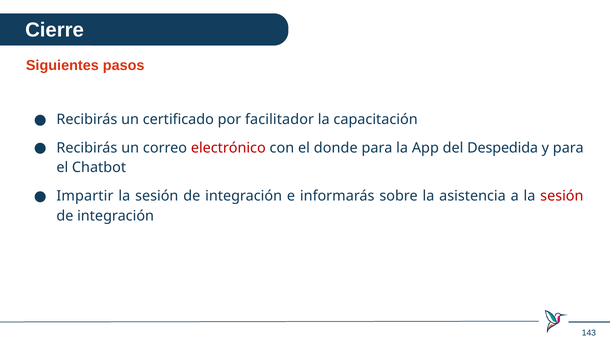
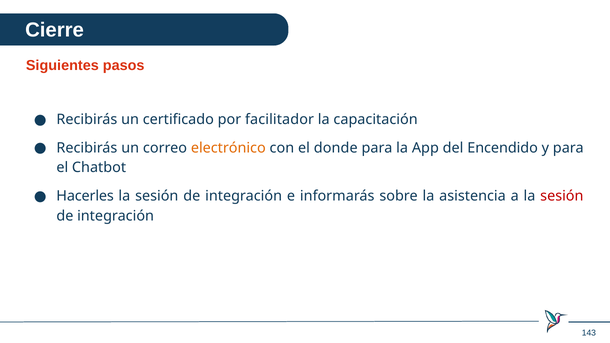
electrónico colour: red -> orange
Despedida: Despedida -> Encendido
Impartir: Impartir -> Hacerles
